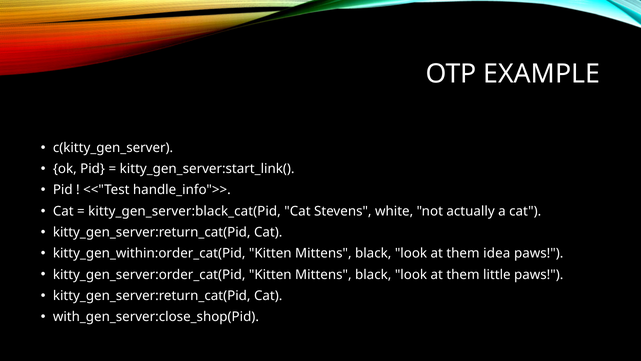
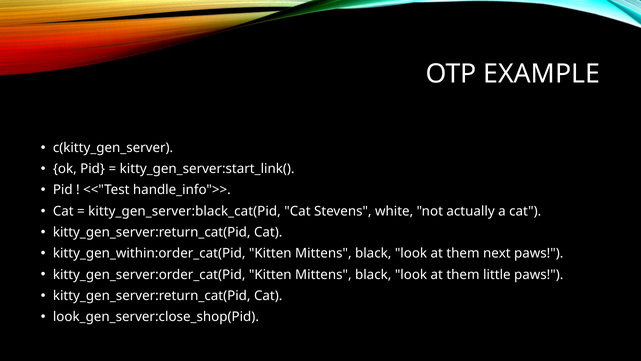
idea: idea -> next
with_gen_server:close_shop(Pid: with_gen_server:close_shop(Pid -> look_gen_server:close_shop(Pid
